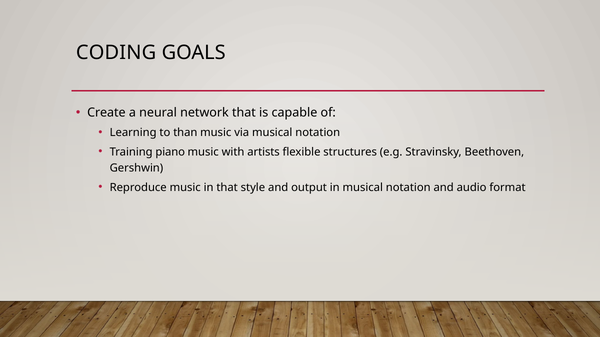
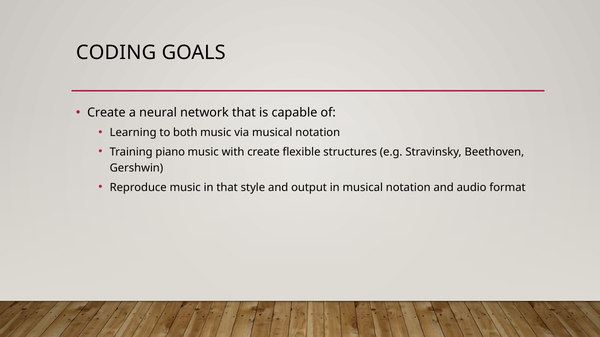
than: than -> both
with artists: artists -> create
